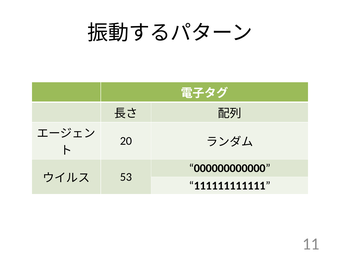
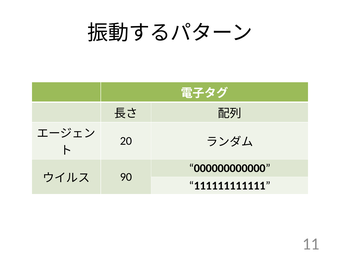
53: 53 -> 90
